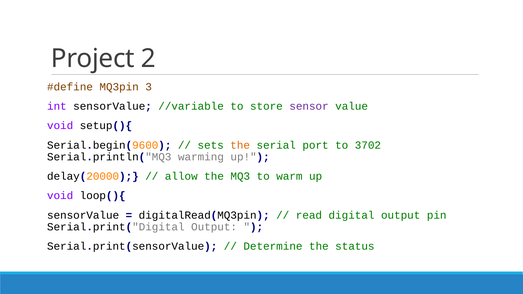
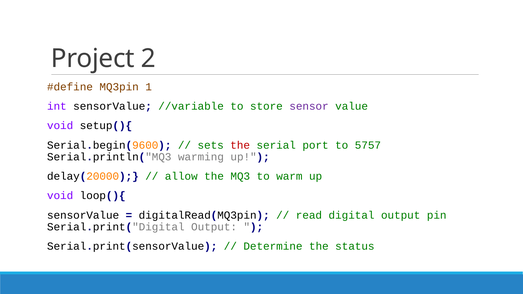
3: 3 -> 1
the at (240, 145) colour: orange -> red
3702: 3702 -> 5757
